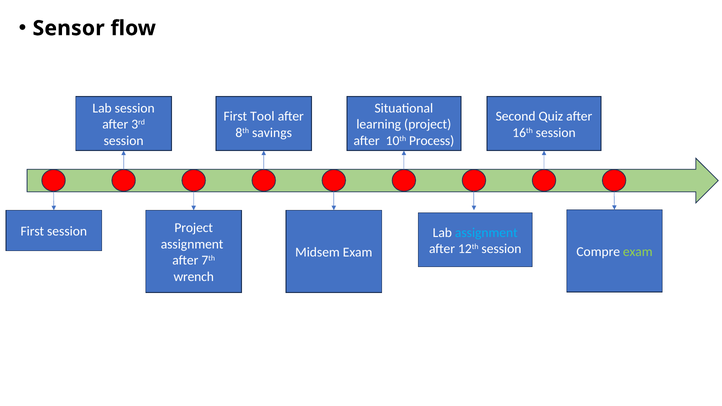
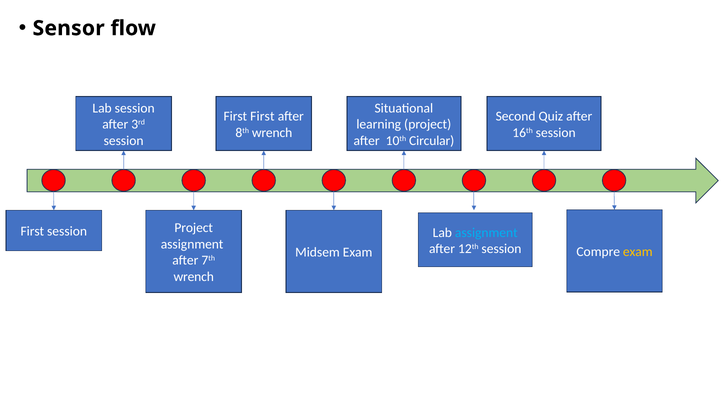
First Tool: Tool -> First
8th savings: savings -> wrench
Process: Process -> Circular
exam at (638, 252) colour: light green -> yellow
